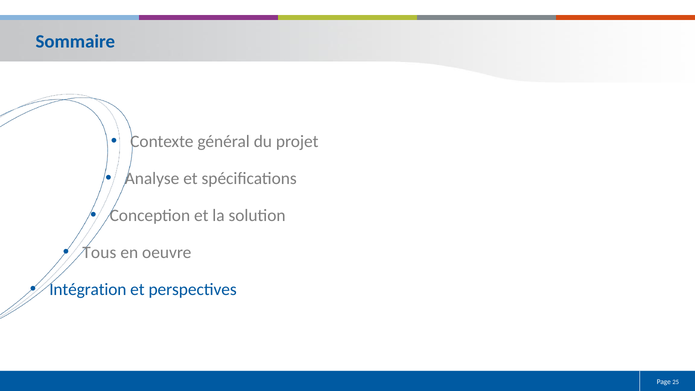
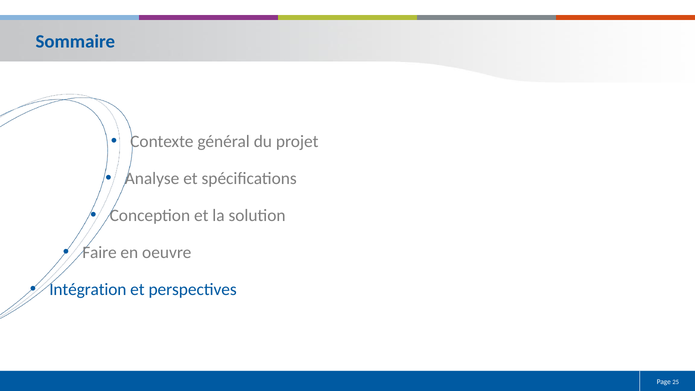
Tous: Tous -> Faire
